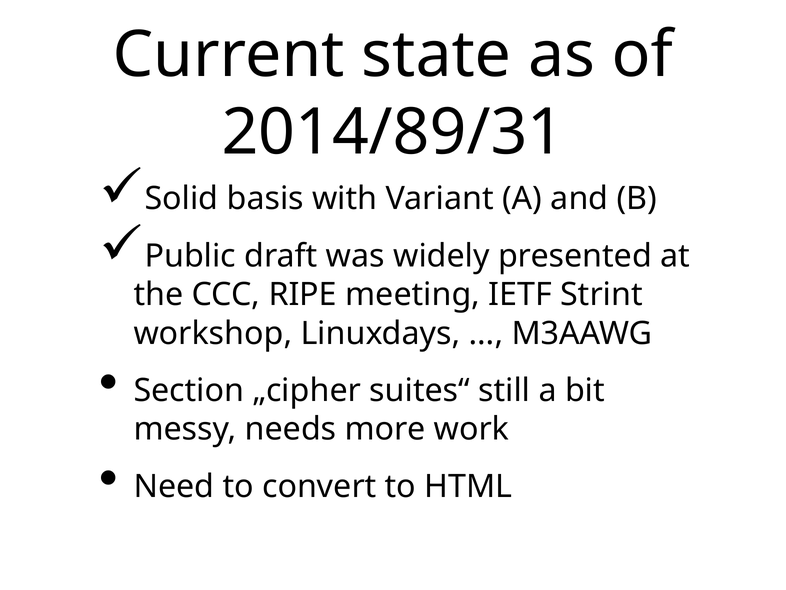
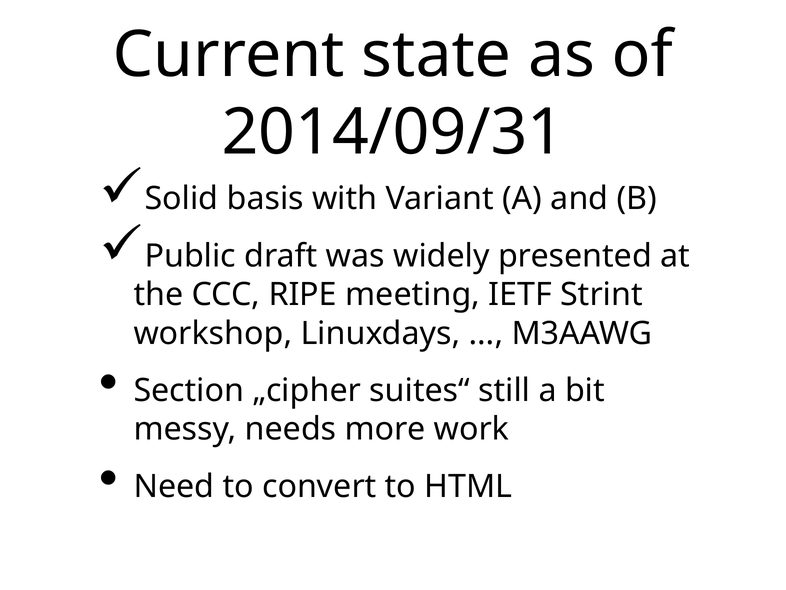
2014/89/31: 2014/89/31 -> 2014/09/31
